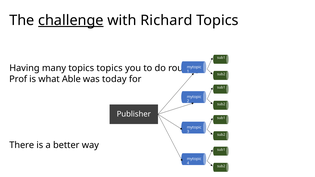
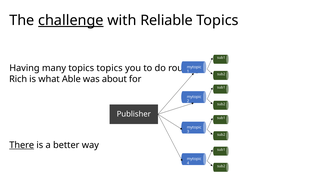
Richard: Richard -> Reliable
Prof: Prof -> Rich
today: today -> about
There underline: none -> present
